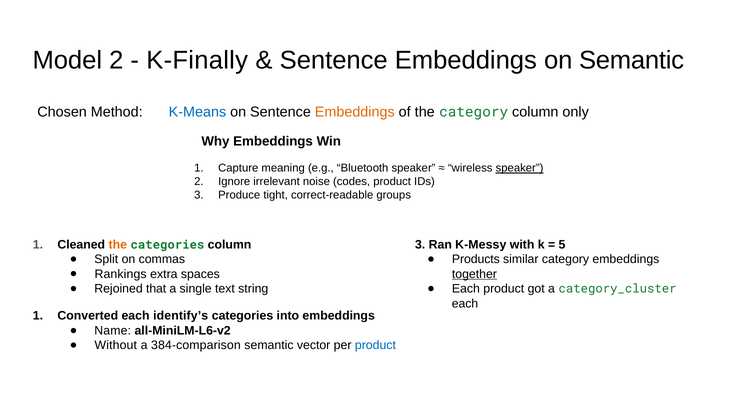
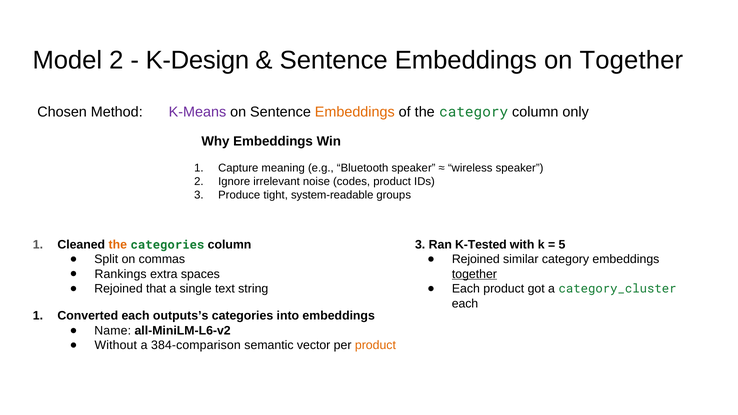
K-Finally: K-Finally -> K-Design
on Semantic: Semantic -> Together
K-Means colour: blue -> purple
speaker at (520, 168) underline: present -> none
correct-readable: correct-readable -> system-readable
K-Messy: K-Messy -> K-Tested
Products at (476, 259): Products -> Rejoined
identify’s: identify’s -> outputs’s
product at (375, 346) colour: blue -> orange
